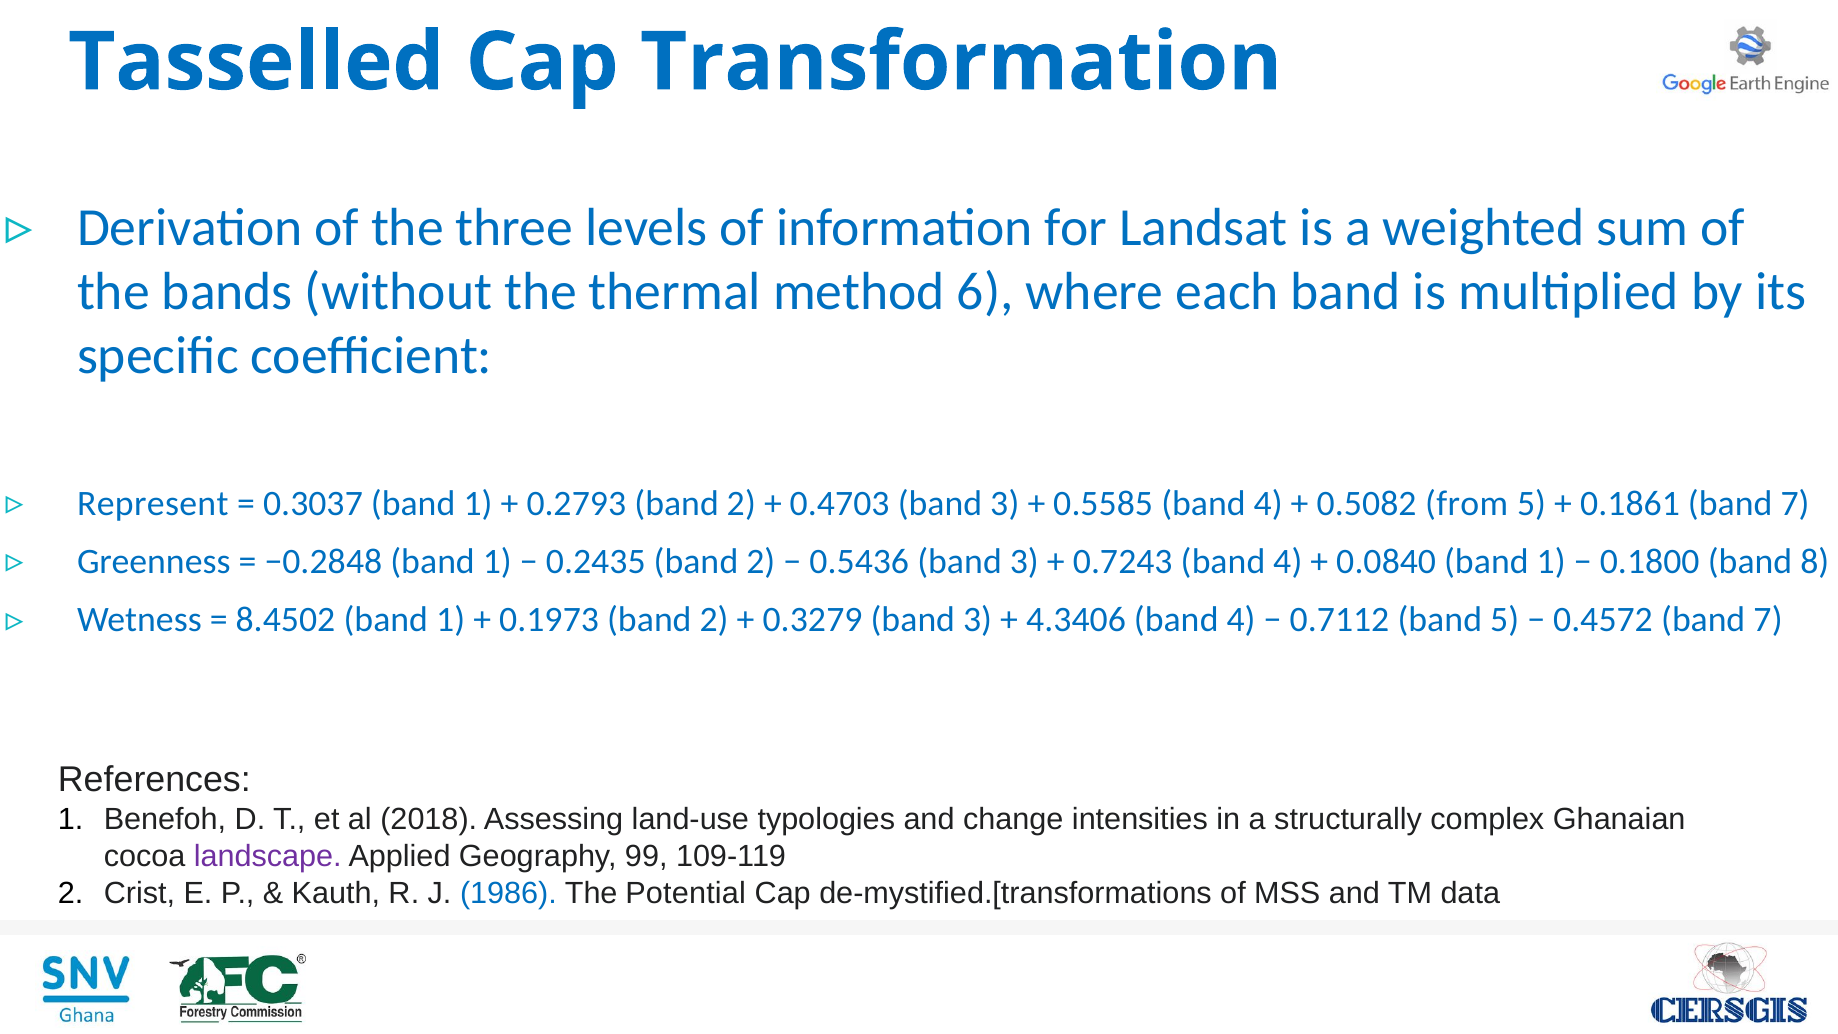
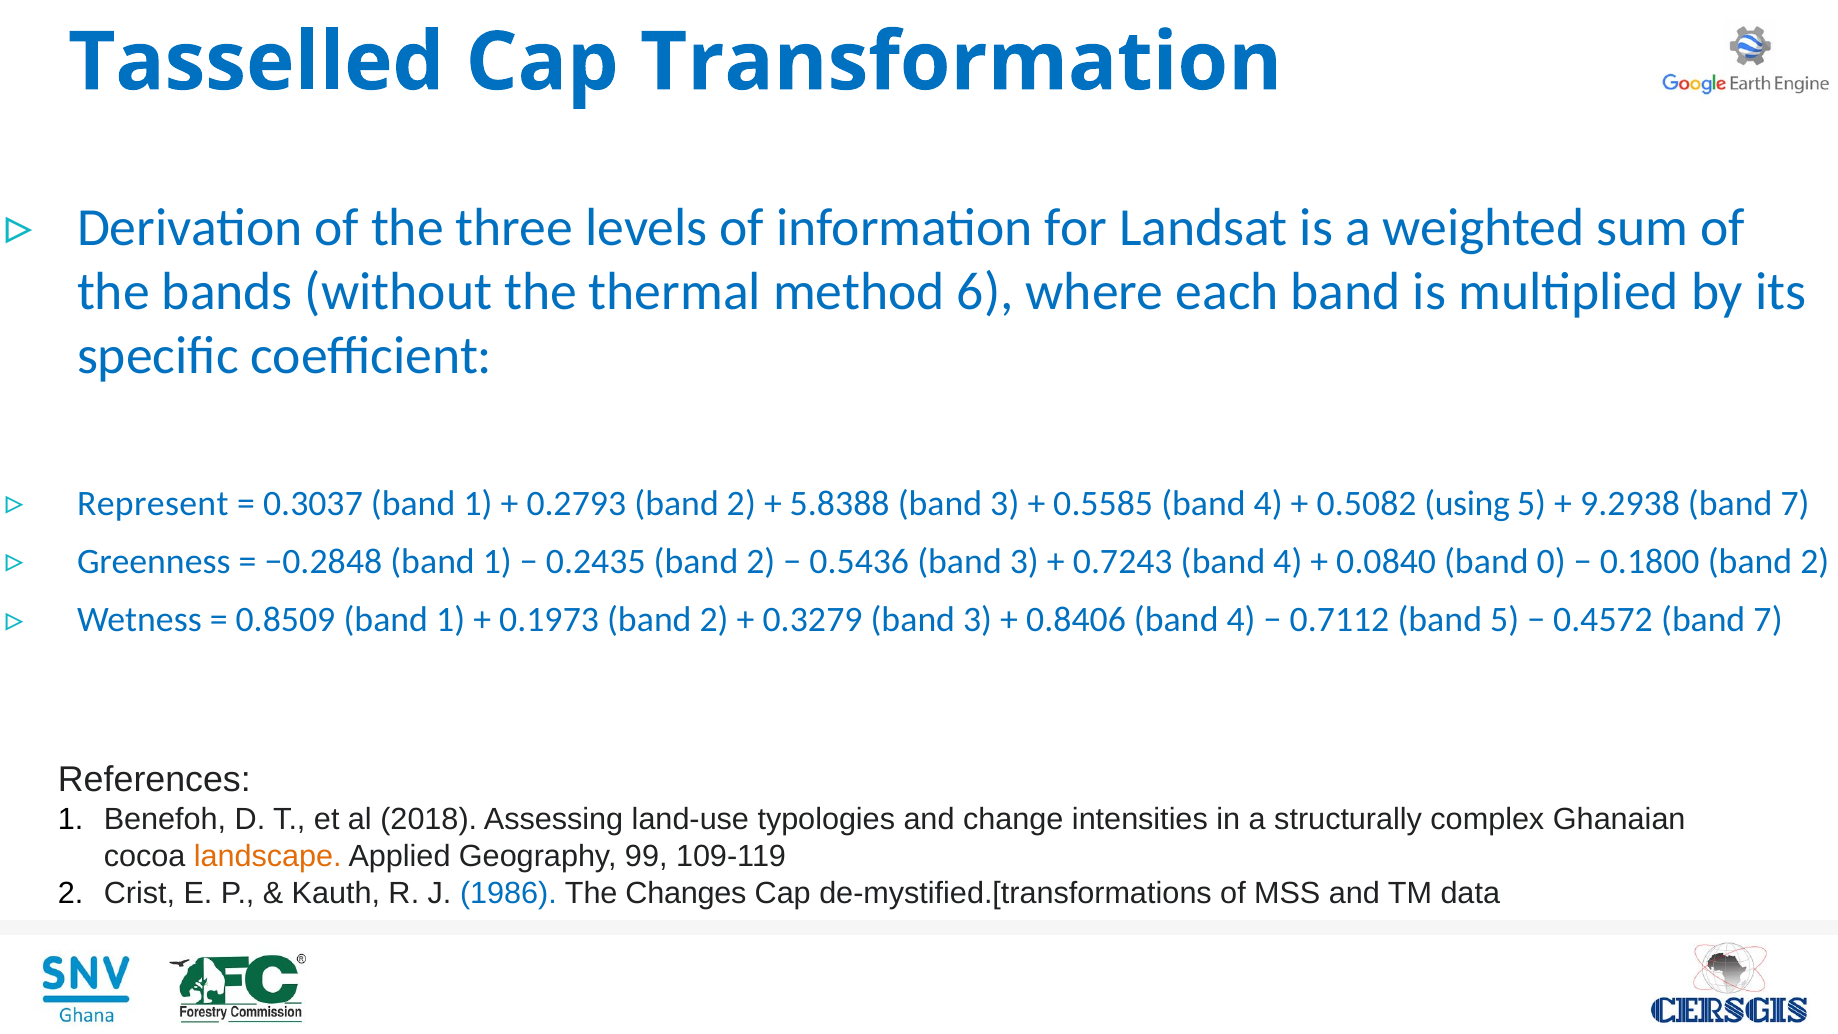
0.4703: 0.4703 -> 5.8388
from: from -> using
0.1861: 0.1861 -> 9.2938
0.0840 band 1: 1 -> 0
0.1800 band 8: 8 -> 2
8.4502: 8.4502 -> 0.8509
4.3406: 4.3406 -> 0.8406
landscape colour: purple -> orange
Potential: Potential -> Changes
